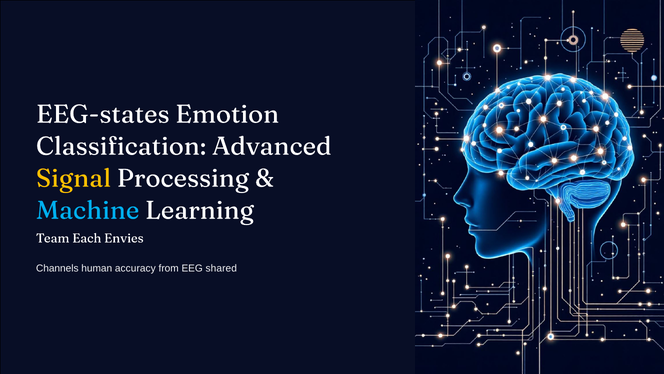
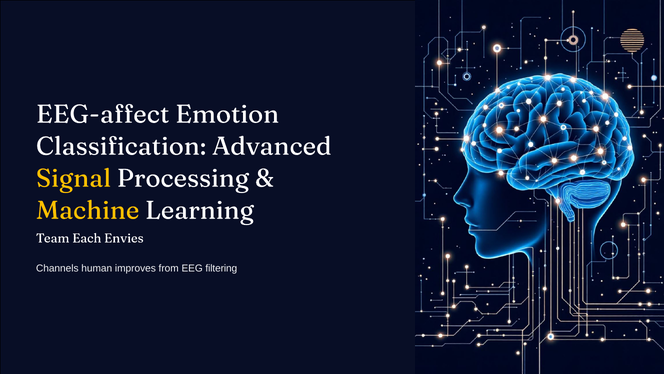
EEG-states: EEG-states -> EEG-affect
Machine colour: light blue -> yellow
accuracy: accuracy -> improves
shared: shared -> filtering
